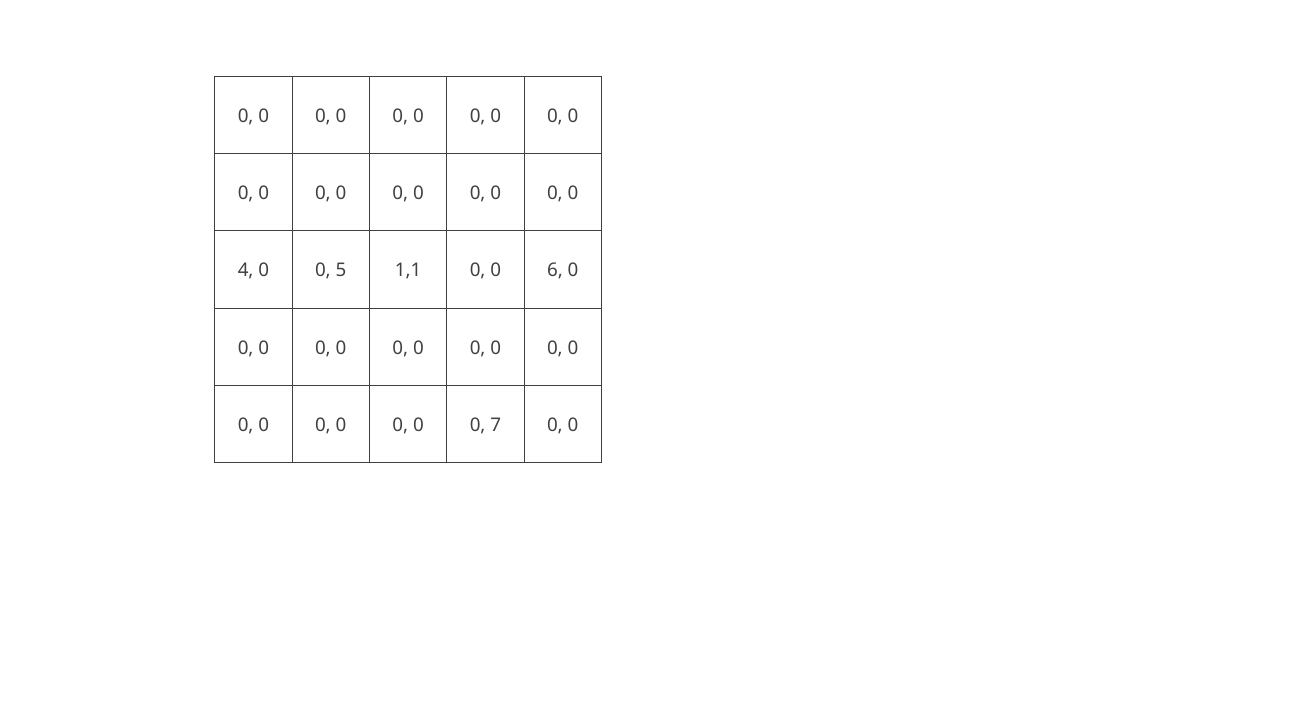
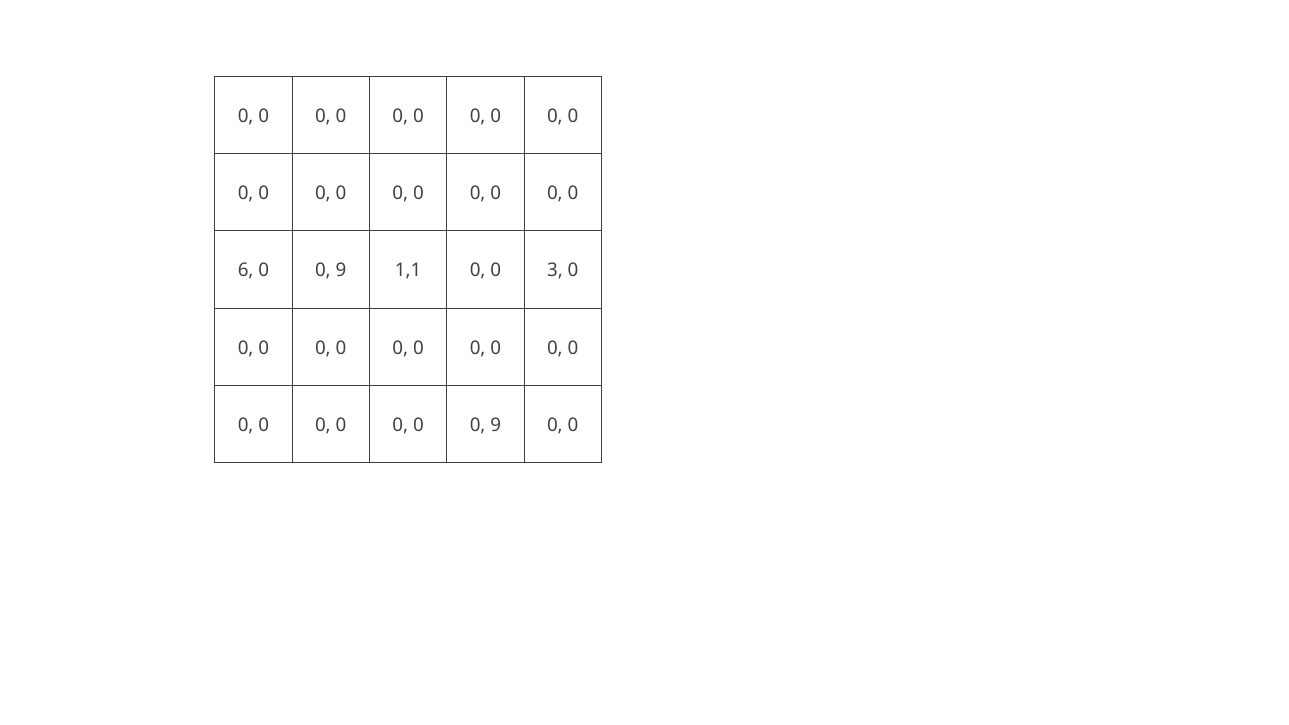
4: 4 -> 6
5 at (341, 271): 5 -> 9
6: 6 -> 3
0 0 0 7: 7 -> 9
